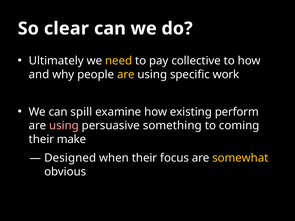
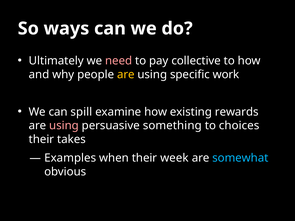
clear: clear -> ways
need colour: yellow -> pink
perform: perform -> rewards
coming: coming -> choices
make: make -> takes
Designed: Designed -> Examples
focus: focus -> week
somewhat colour: yellow -> light blue
